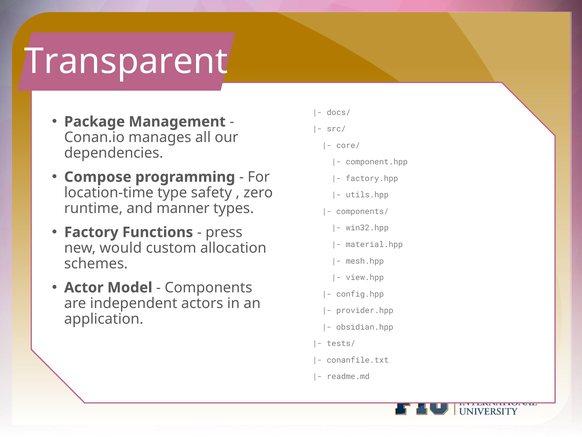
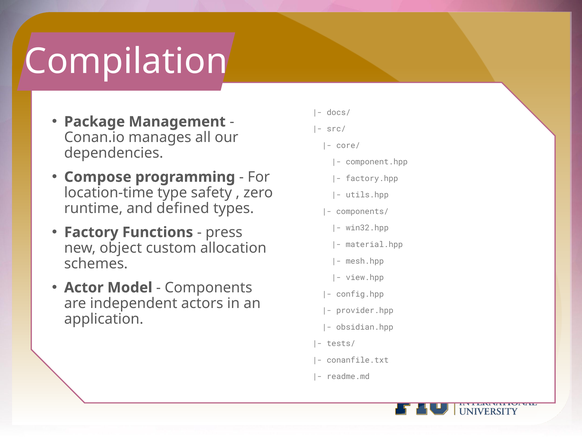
Transparent: Transparent -> Compilation
manner: manner -> defined
would: would -> object
